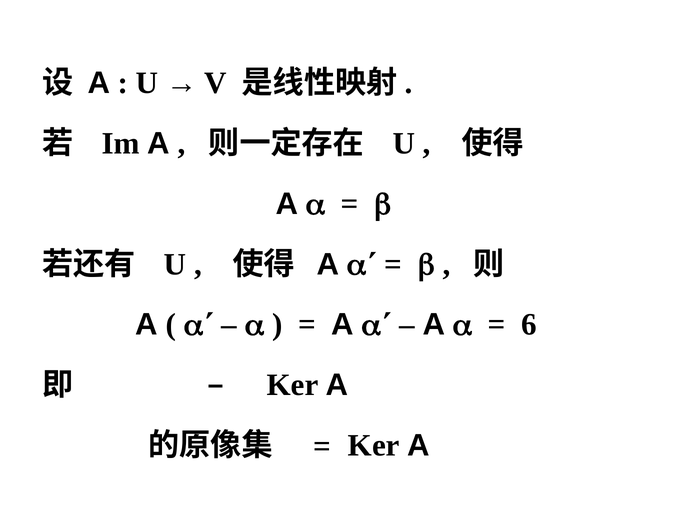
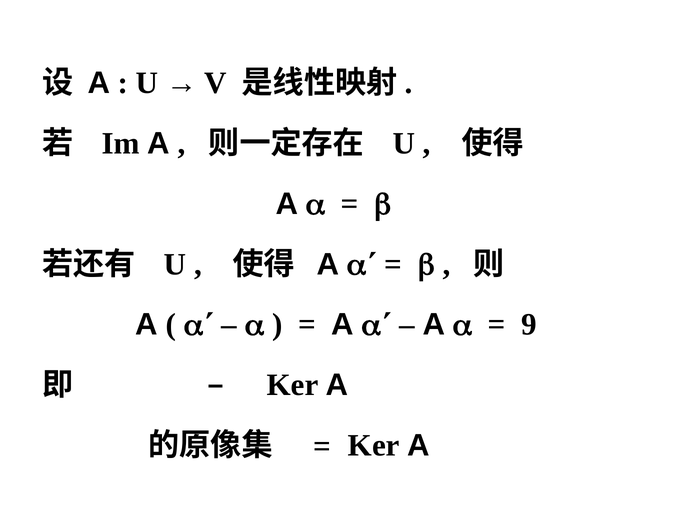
6: 6 -> 9
